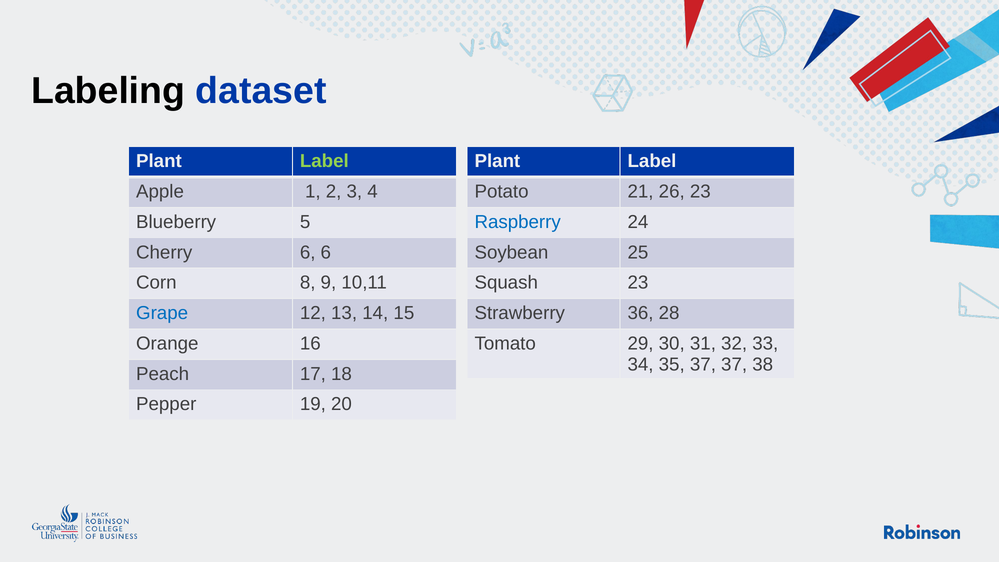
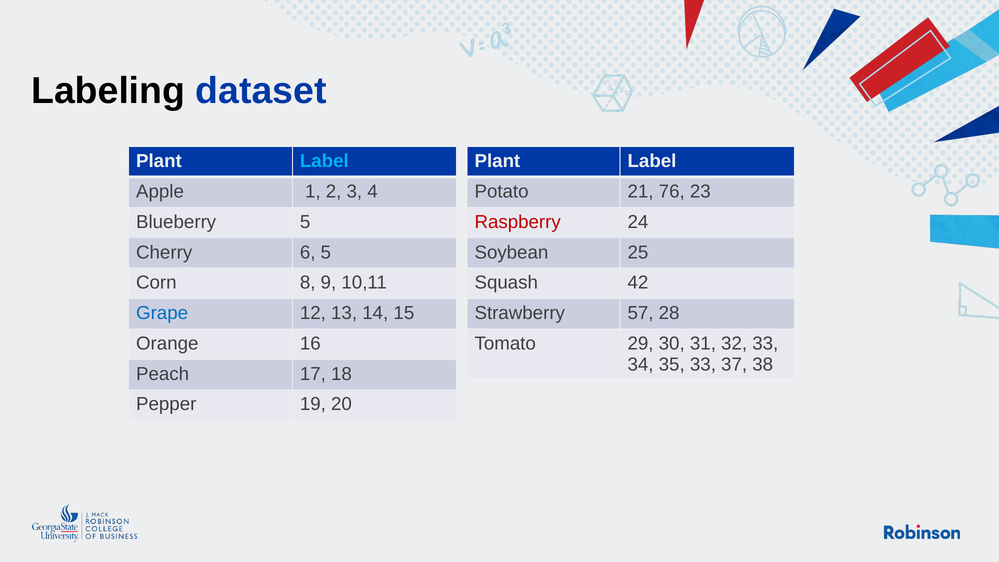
Label at (324, 161) colour: light green -> light blue
26: 26 -> 76
Raspberry colour: blue -> red
6 6: 6 -> 5
Squash 23: 23 -> 42
36: 36 -> 57
35 37: 37 -> 33
